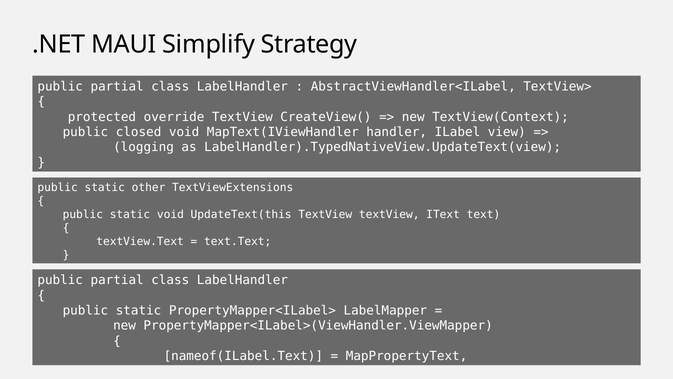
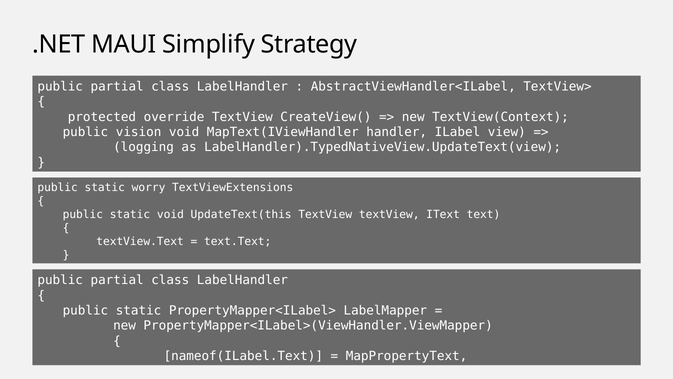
closed: closed -> vision
other: other -> worry
